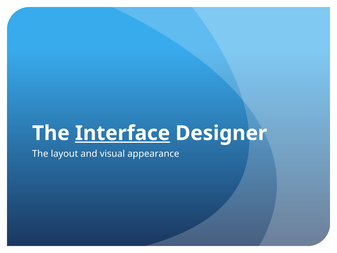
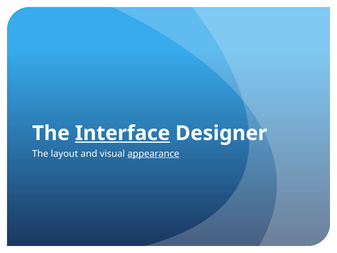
appearance underline: none -> present
